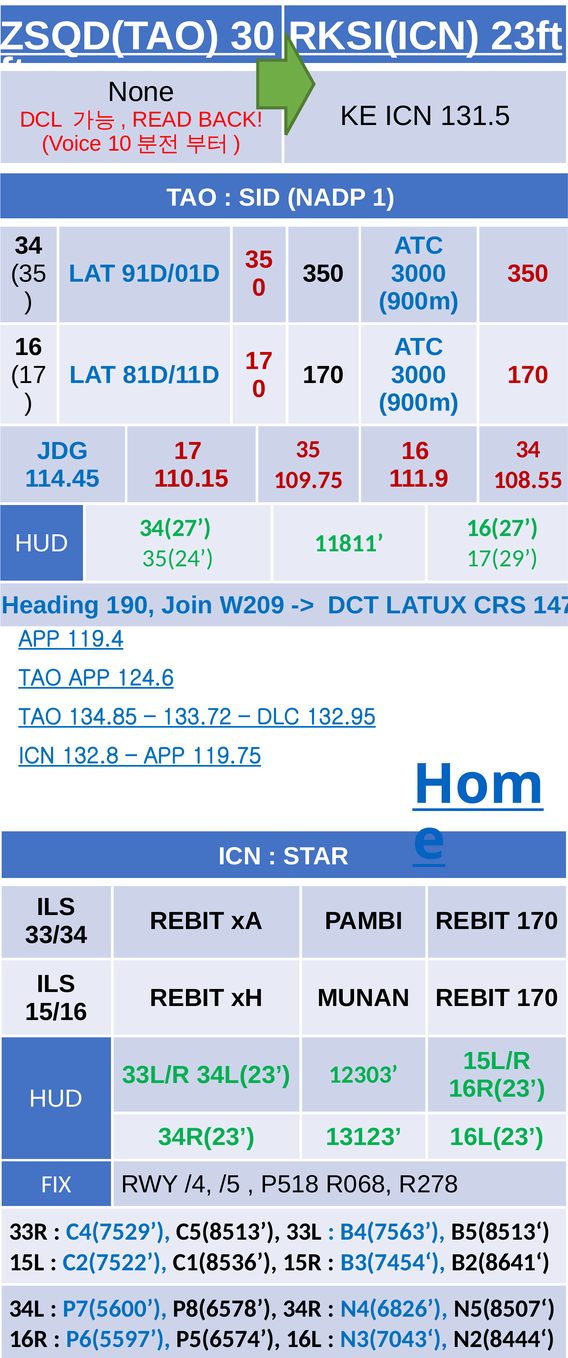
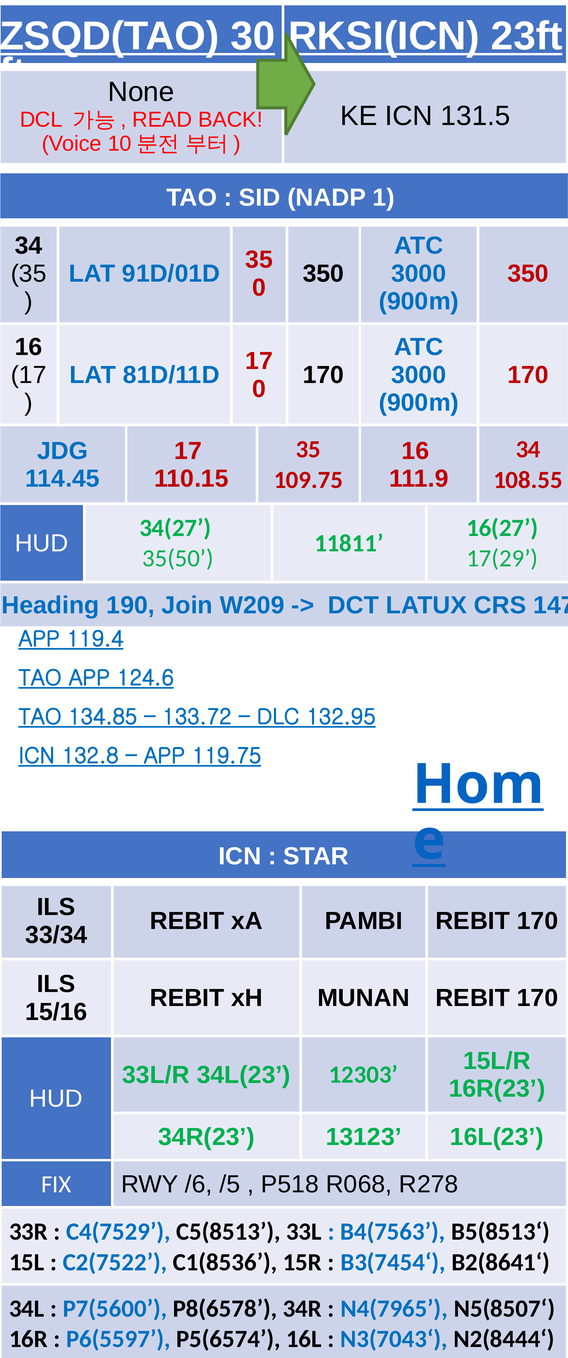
35(24: 35(24 -> 35(50
/4: /4 -> /6
N4(6826: N4(6826 -> N4(7965
